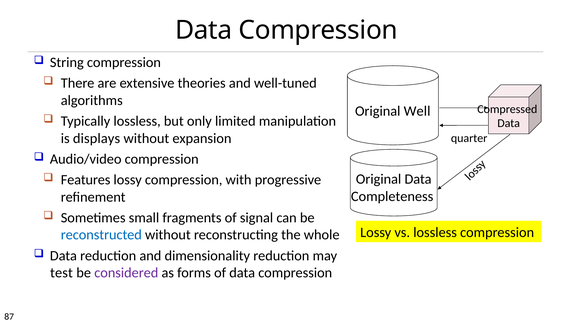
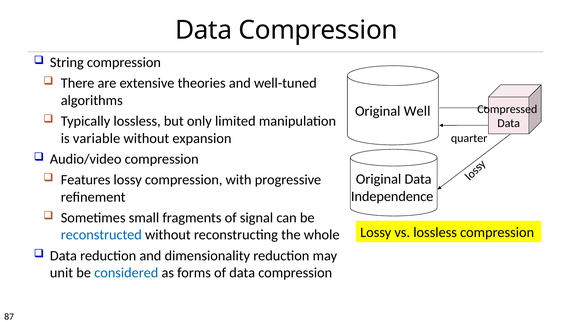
displays: displays -> variable
Completeness: Completeness -> Independence
test: test -> unit
considered colour: purple -> blue
